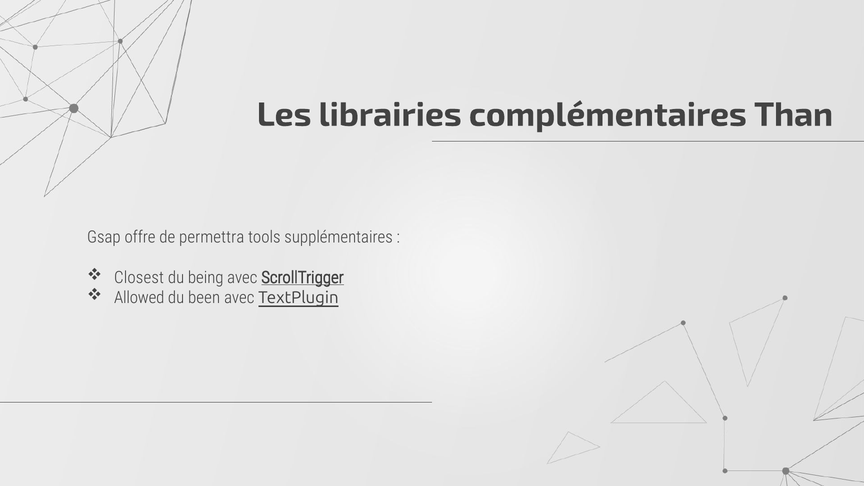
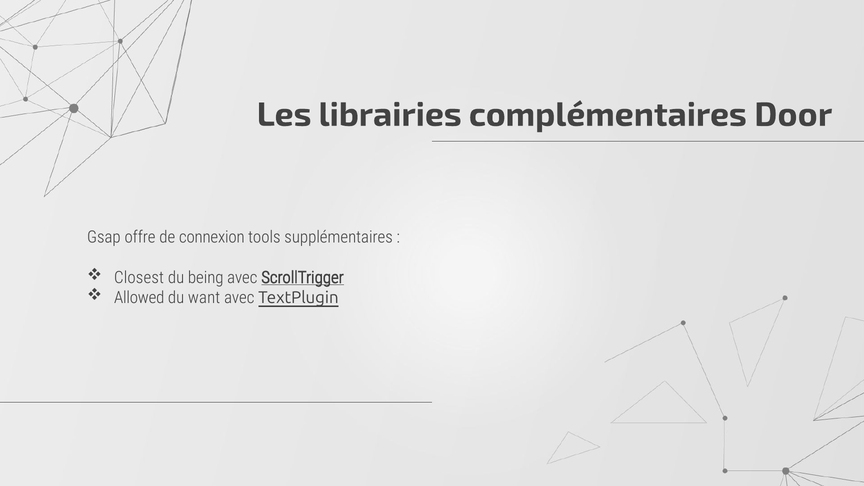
Than: Than -> Door
permettra: permettra -> connexion
been: been -> want
